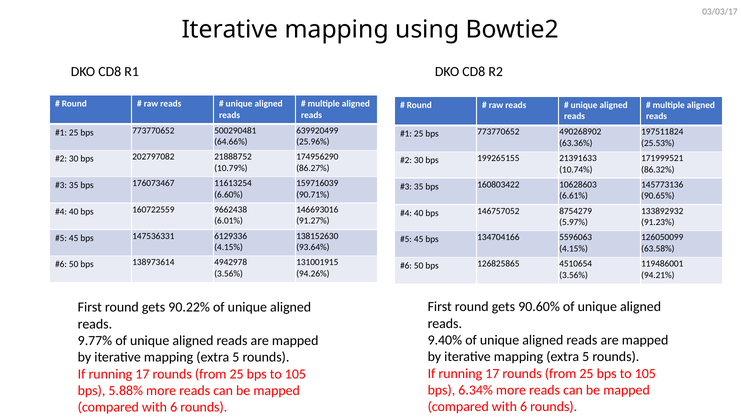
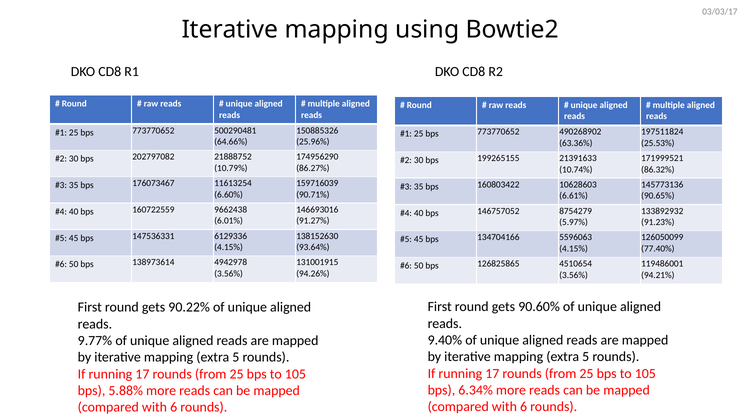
639920499: 639920499 -> 150885326
63.58%: 63.58% -> 77.40%
